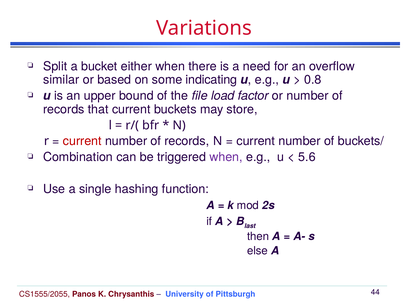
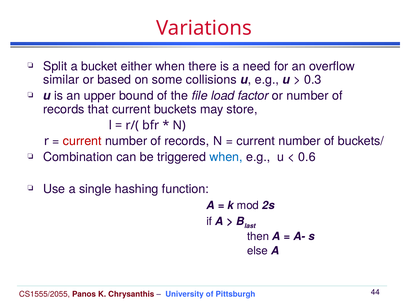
indicating: indicating -> collisions
0.8: 0.8 -> 0.3
when at (226, 157) colour: purple -> blue
5.6: 5.6 -> 0.6
